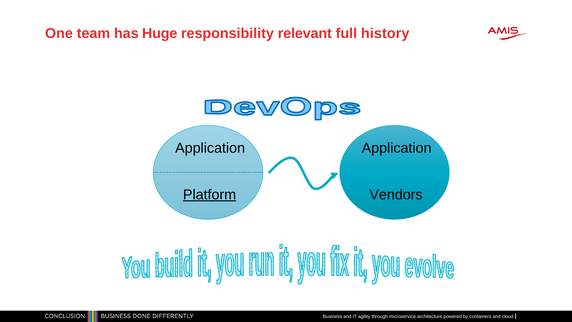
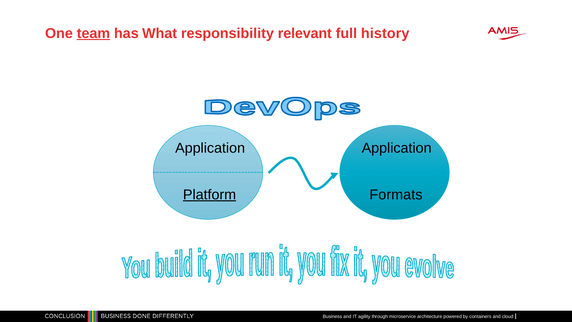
team underline: none -> present
Huge: Huge -> What
Vendors: Vendors -> Formats
